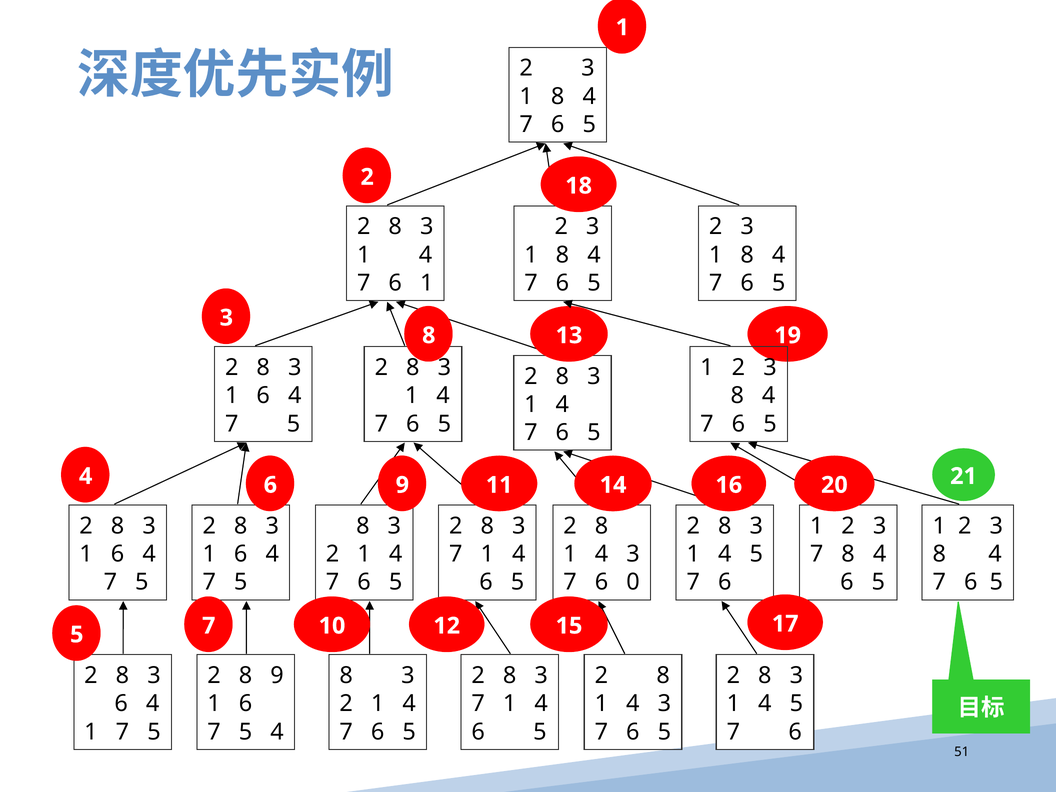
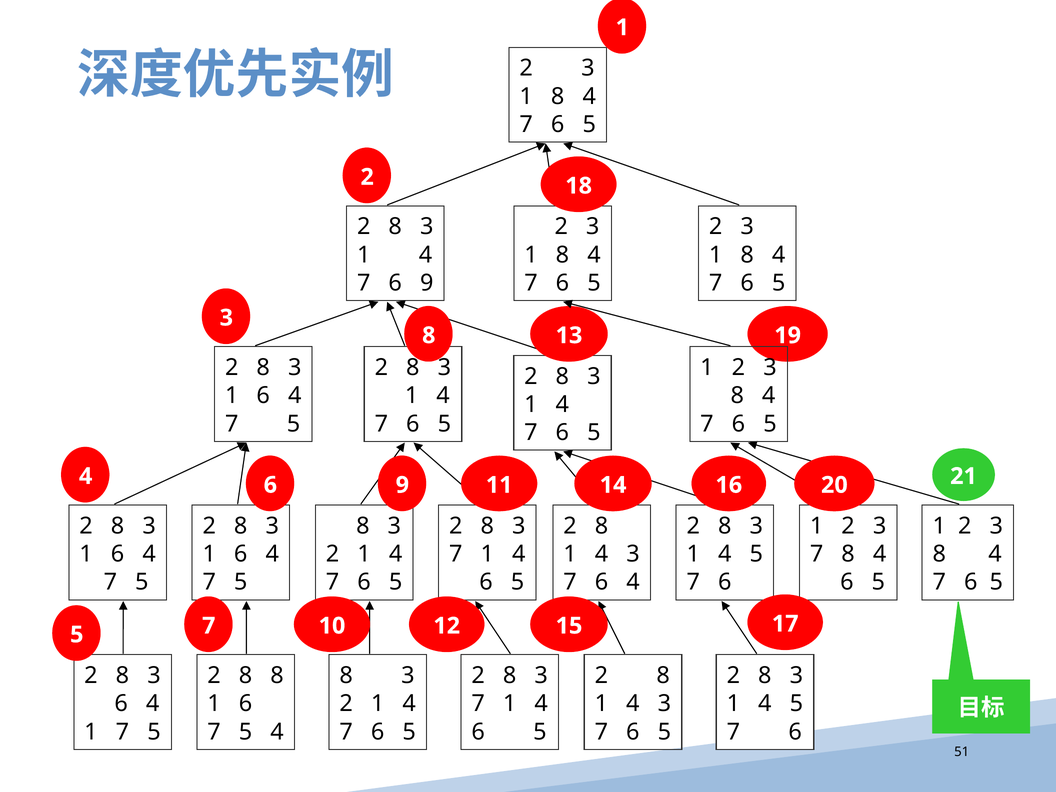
1 at (427, 283): 1 -> 9
7 6 0: 0 -> 4
2 8 9: 9 -> 8
